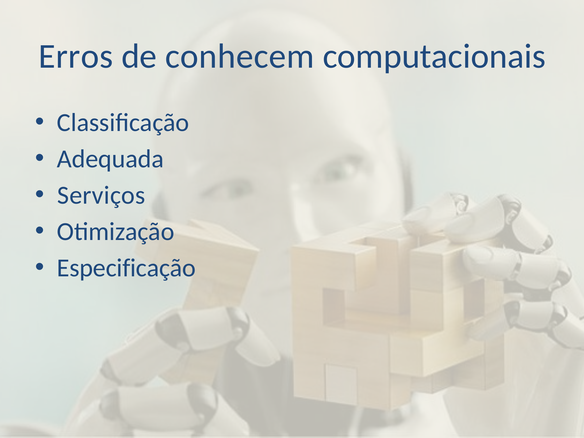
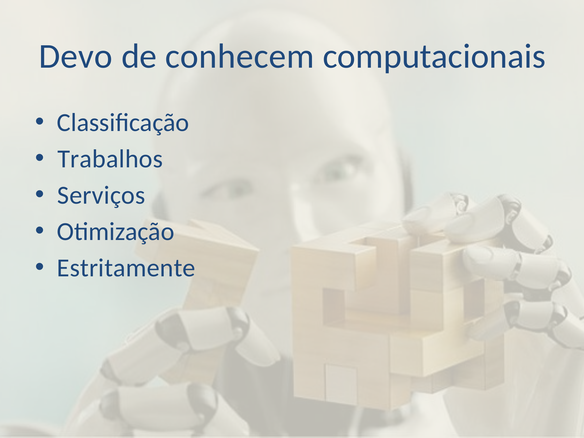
Erros: Erros -> Devo
Adequada: Adequada -> Trabalhos
Especificação: Especificação -> Estritamente
